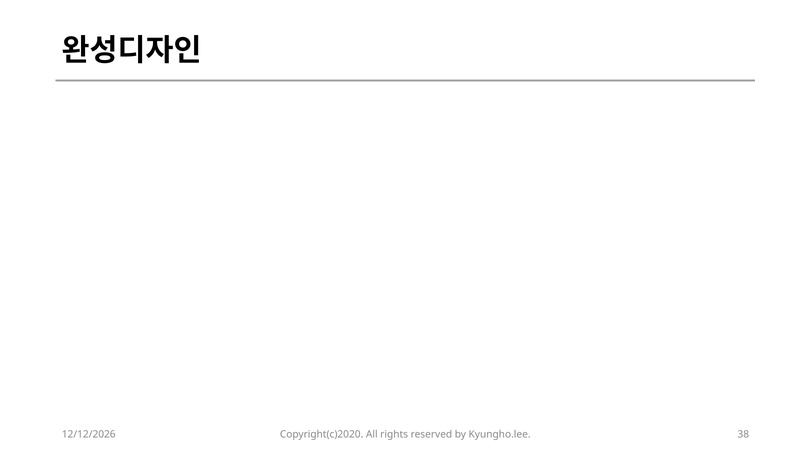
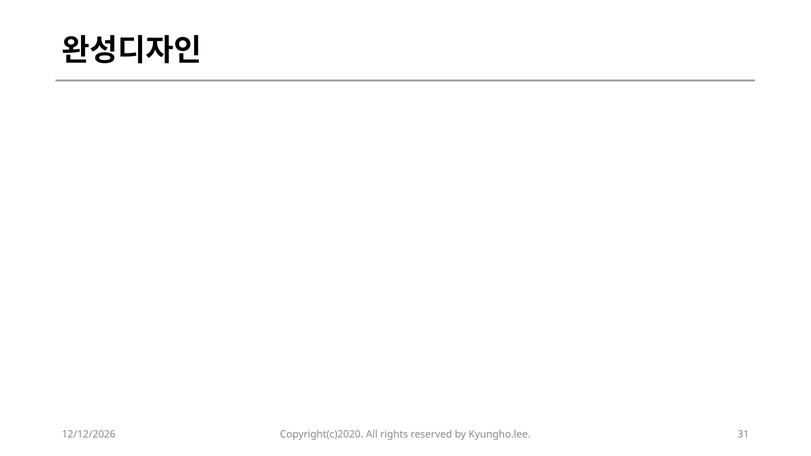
38: 38 -> 31
